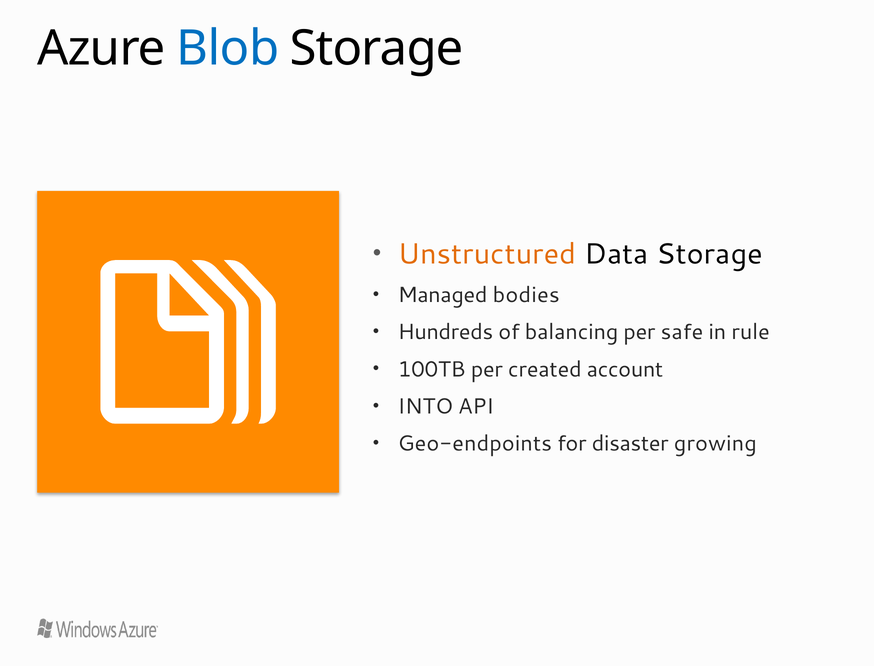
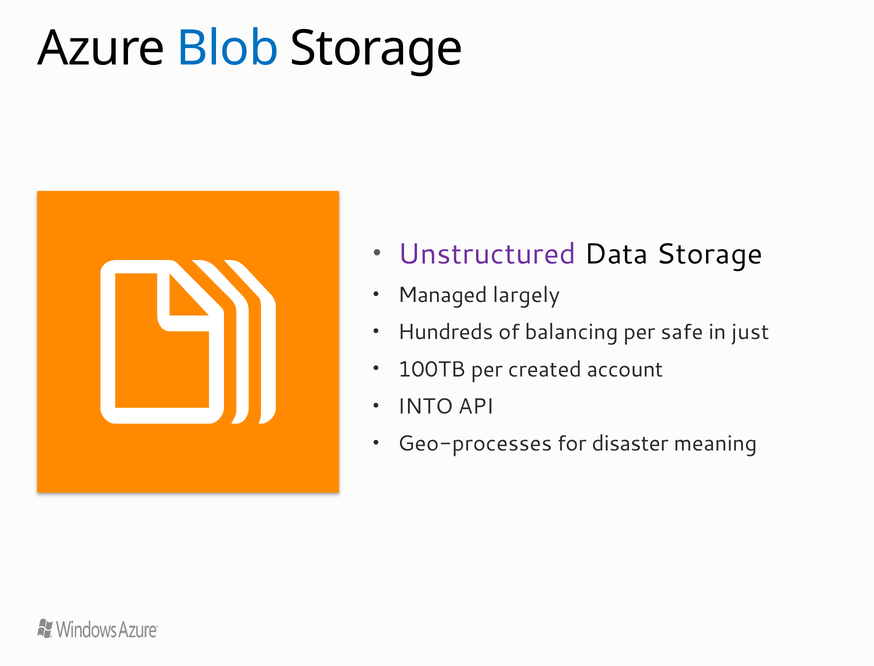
Unstructured colour: orange -> purple
bodies: bodies -> largely
rule: rule -> just
Geo-endpoints: Geo-endpoints -> Geo-processes
growing: growing -> meaning
